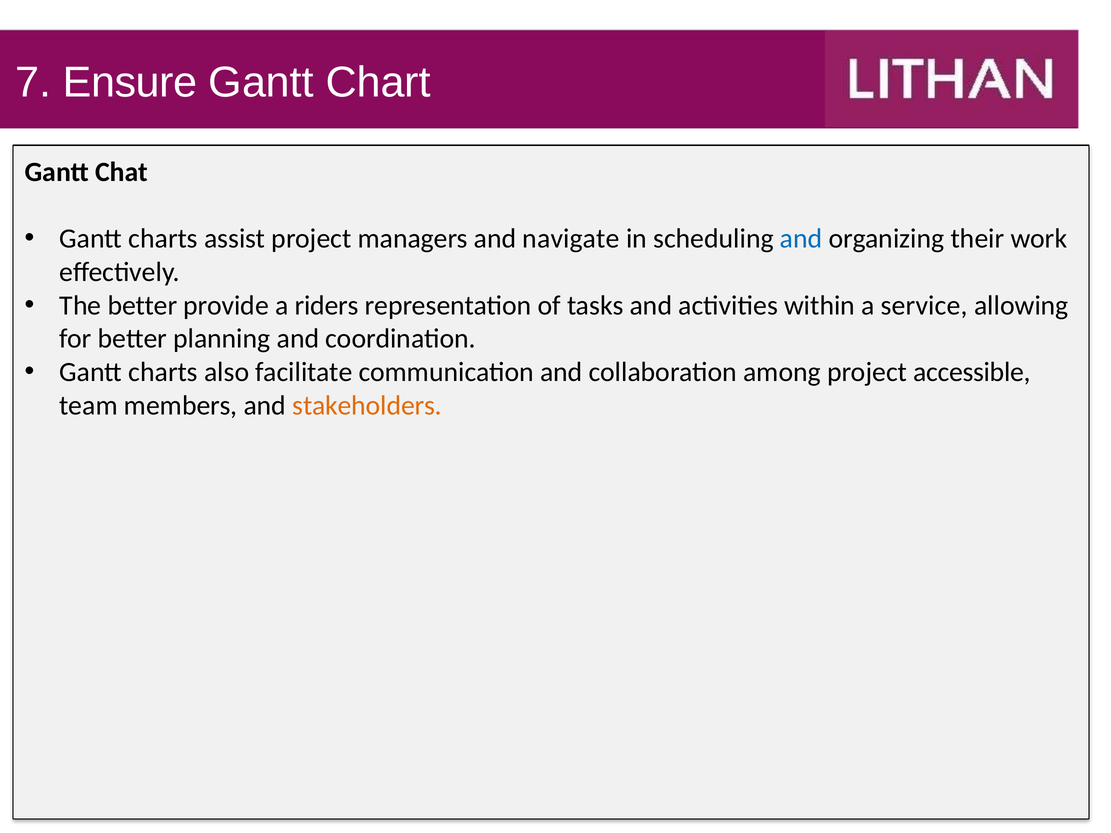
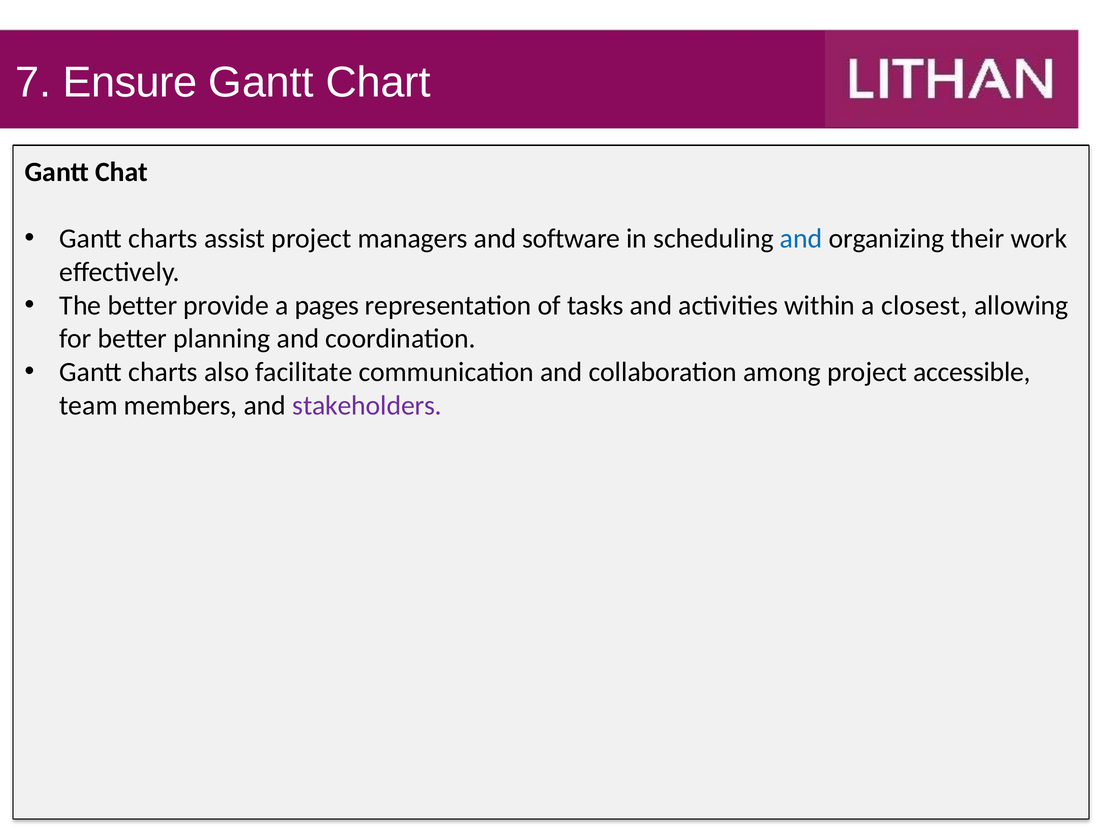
navigate: navigate -> software
riders: riders -> pages
service: service -> closest
stakeholders colour: orange -> purple
